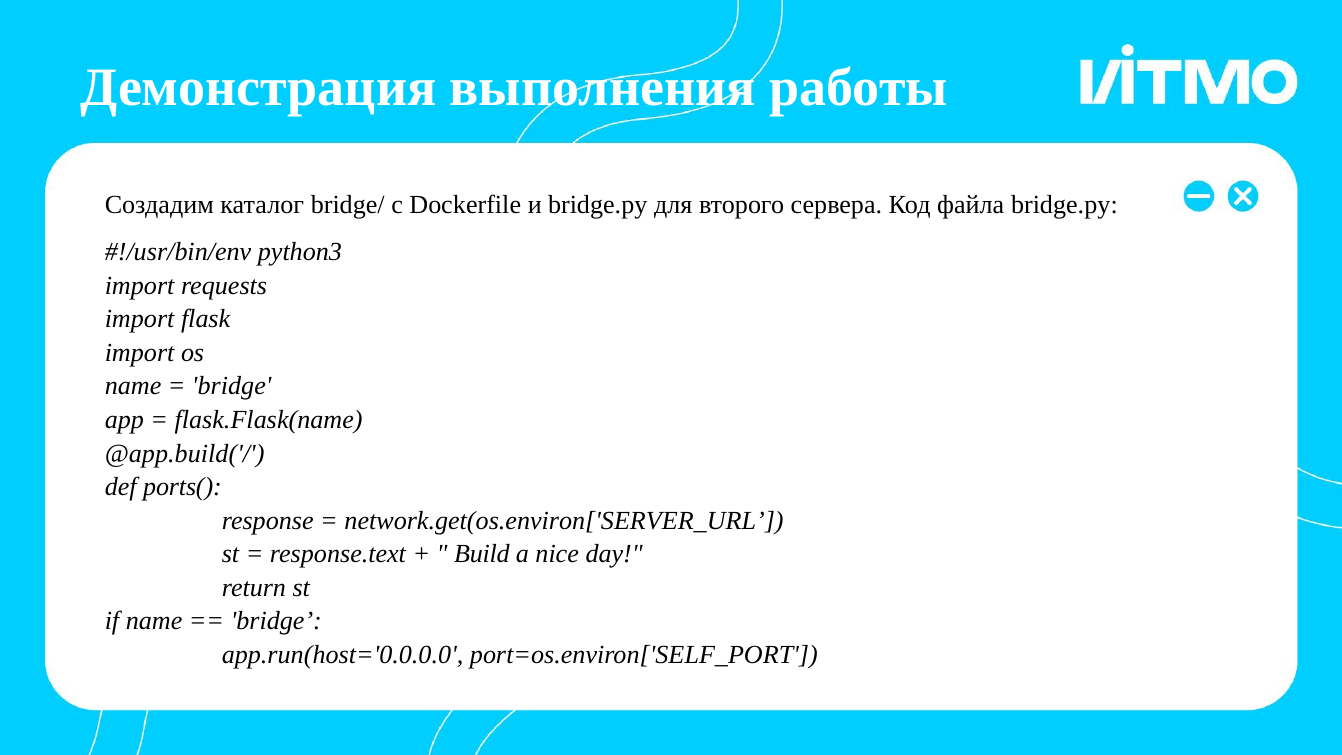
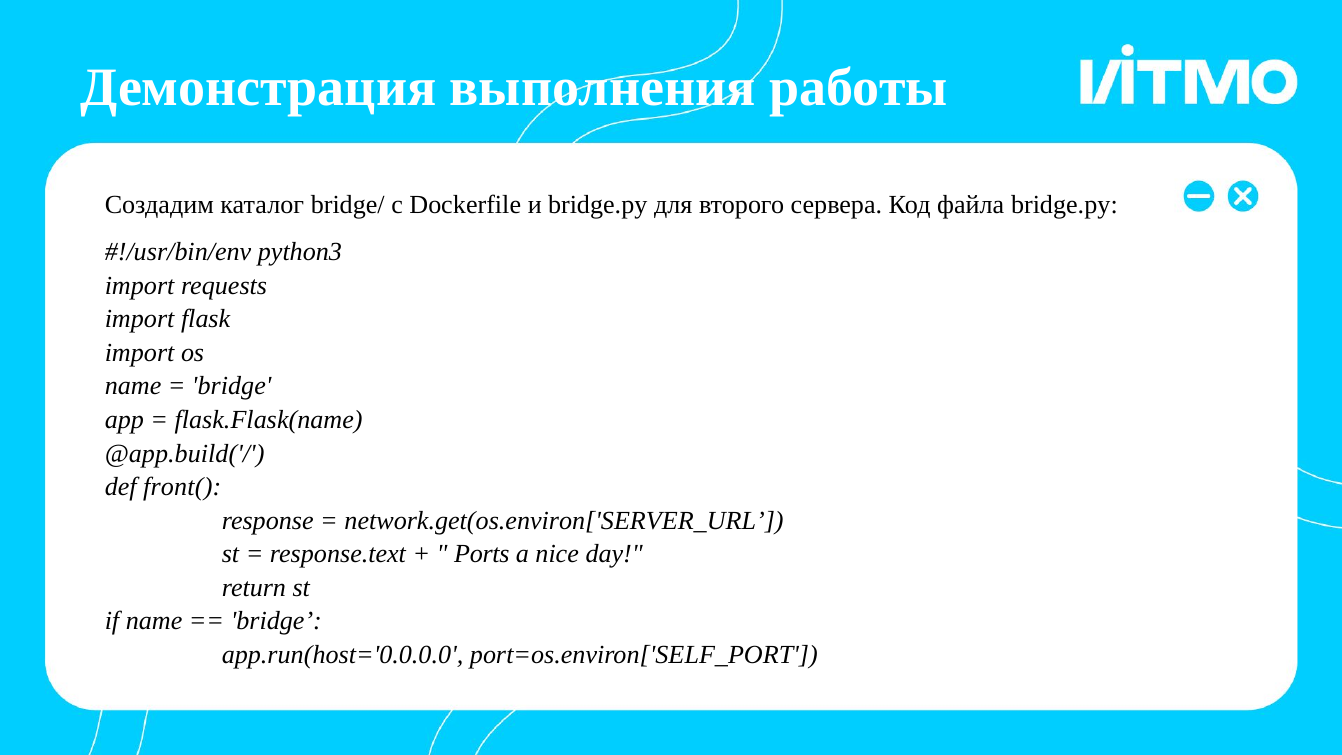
ports(: ports( -> front(
Build: Build -> Ports
